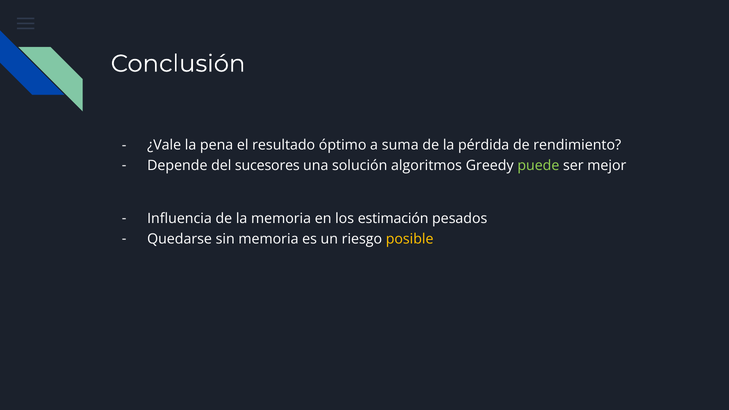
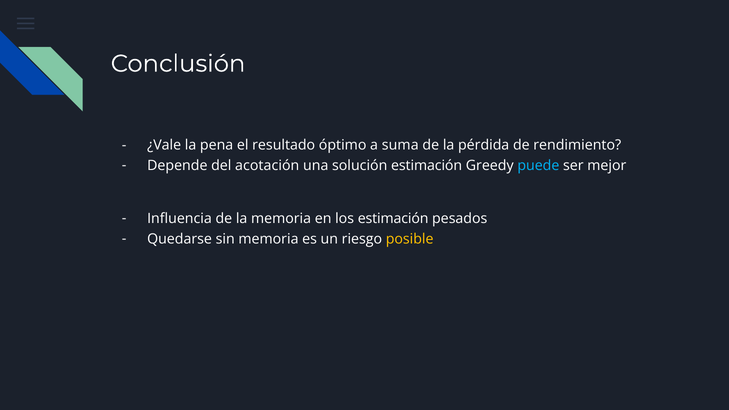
sucesores: sucesores -> acotación
solución algoritmos: algoritmos -> estimación
puede colour: light green -> light blue
